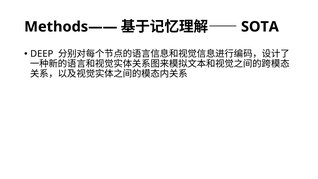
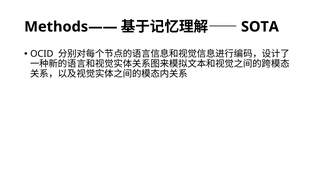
DEEP: DEEP -> OCID
